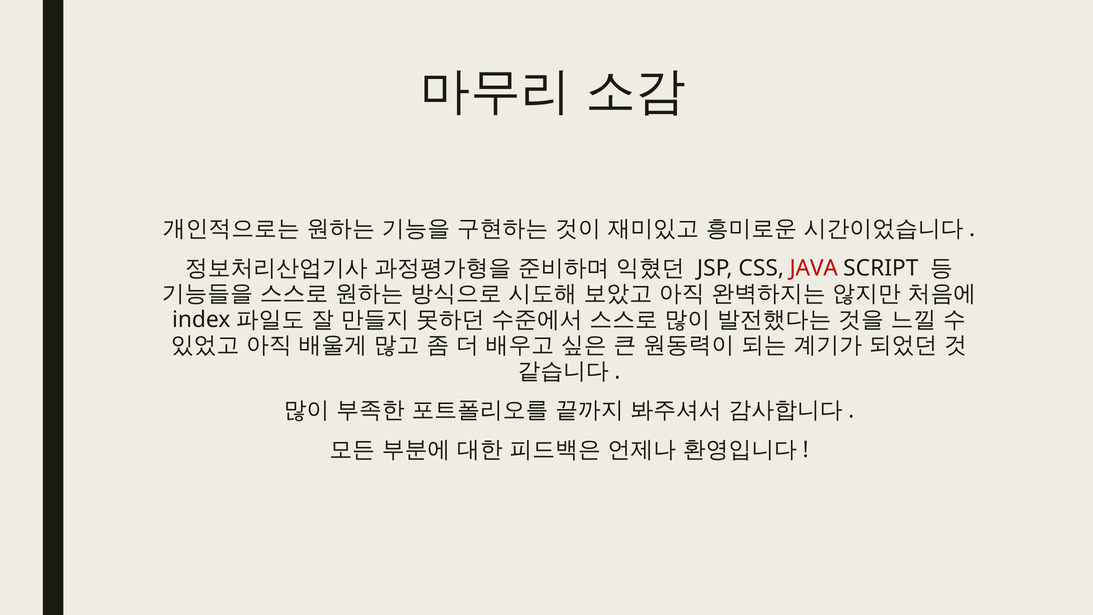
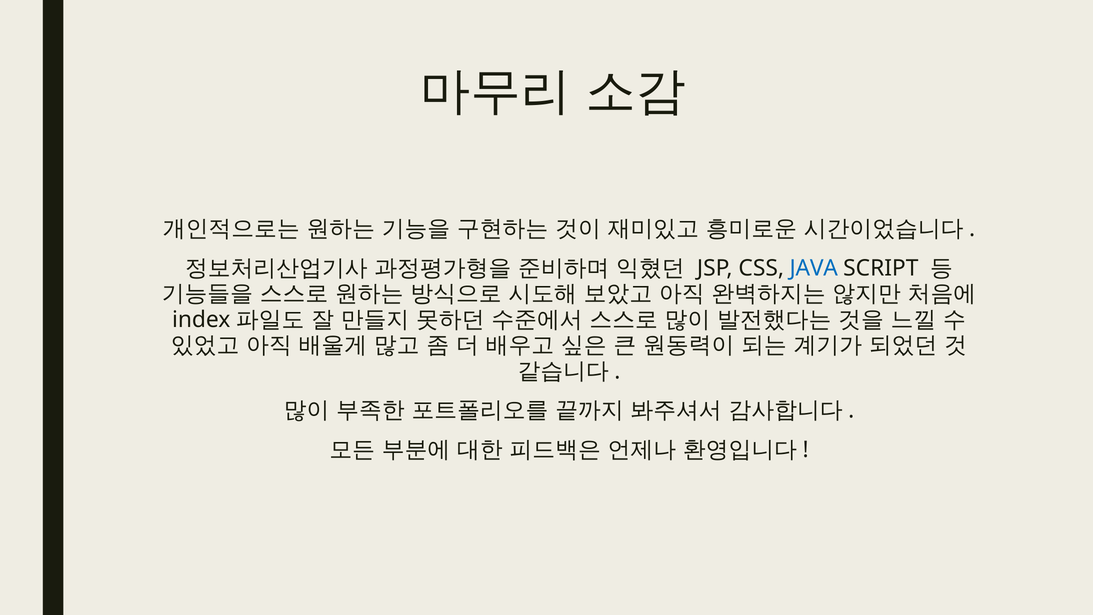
JAVA colour: red -> blue
